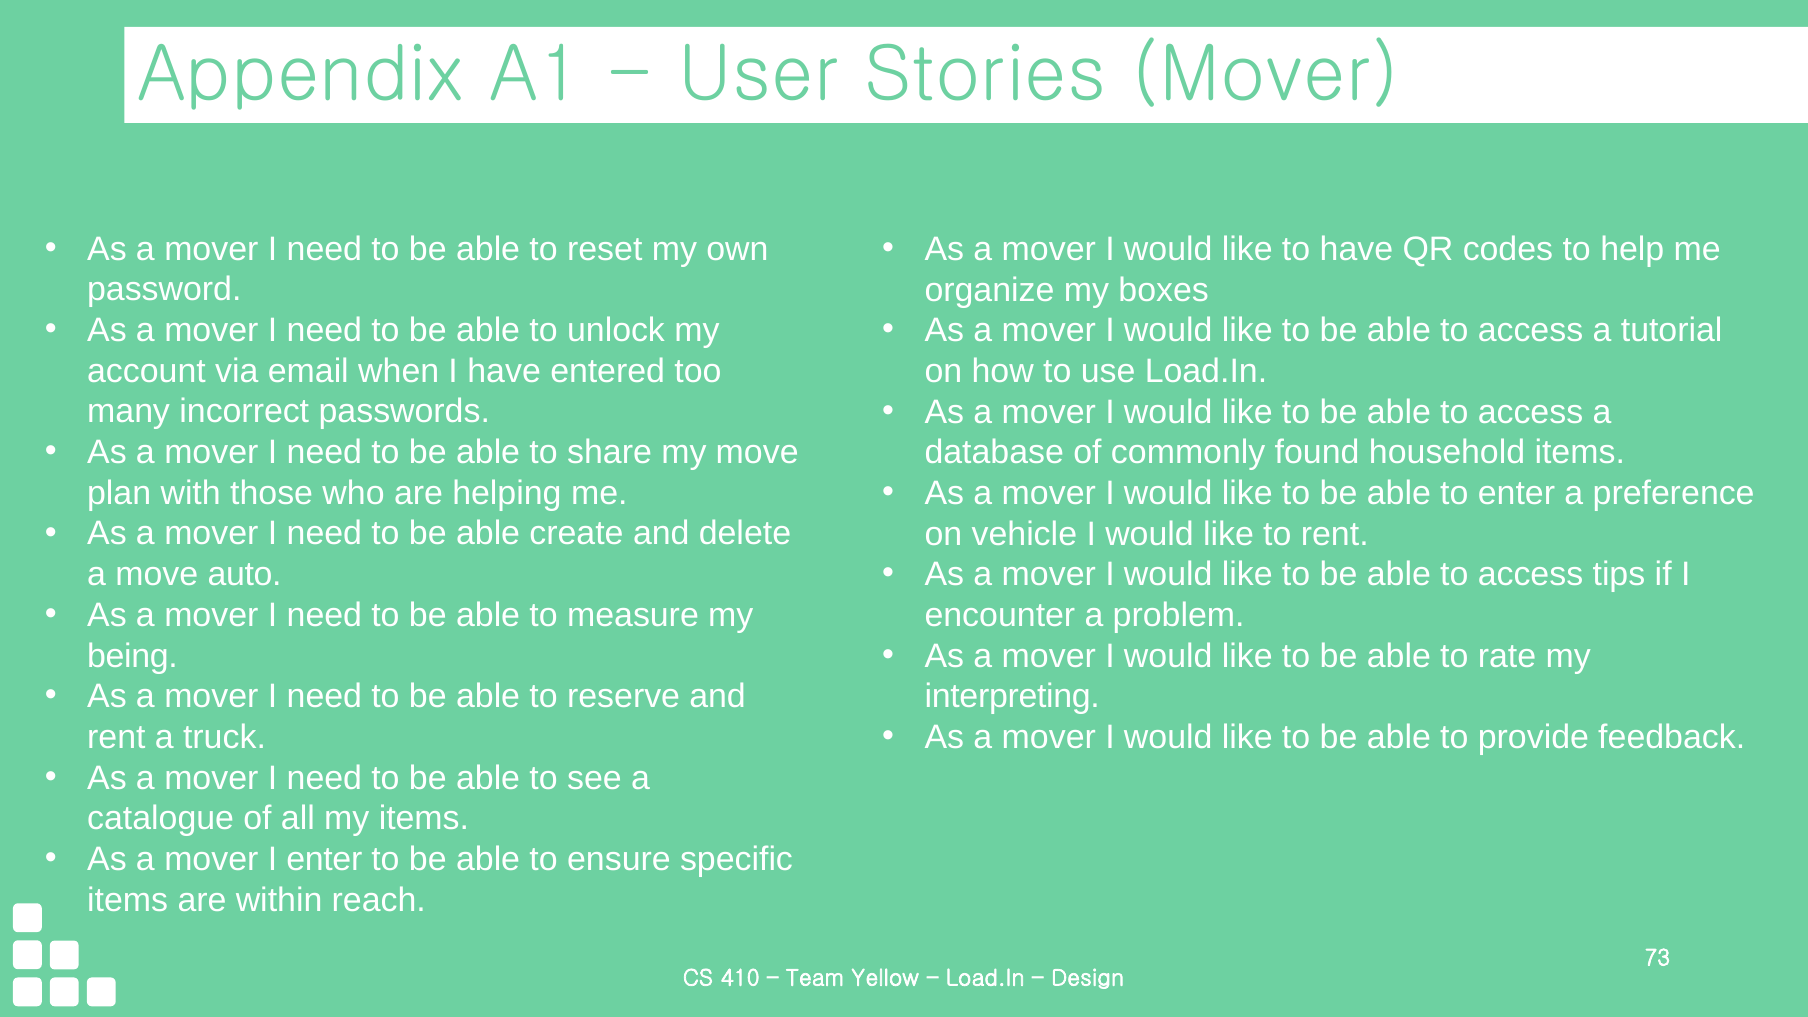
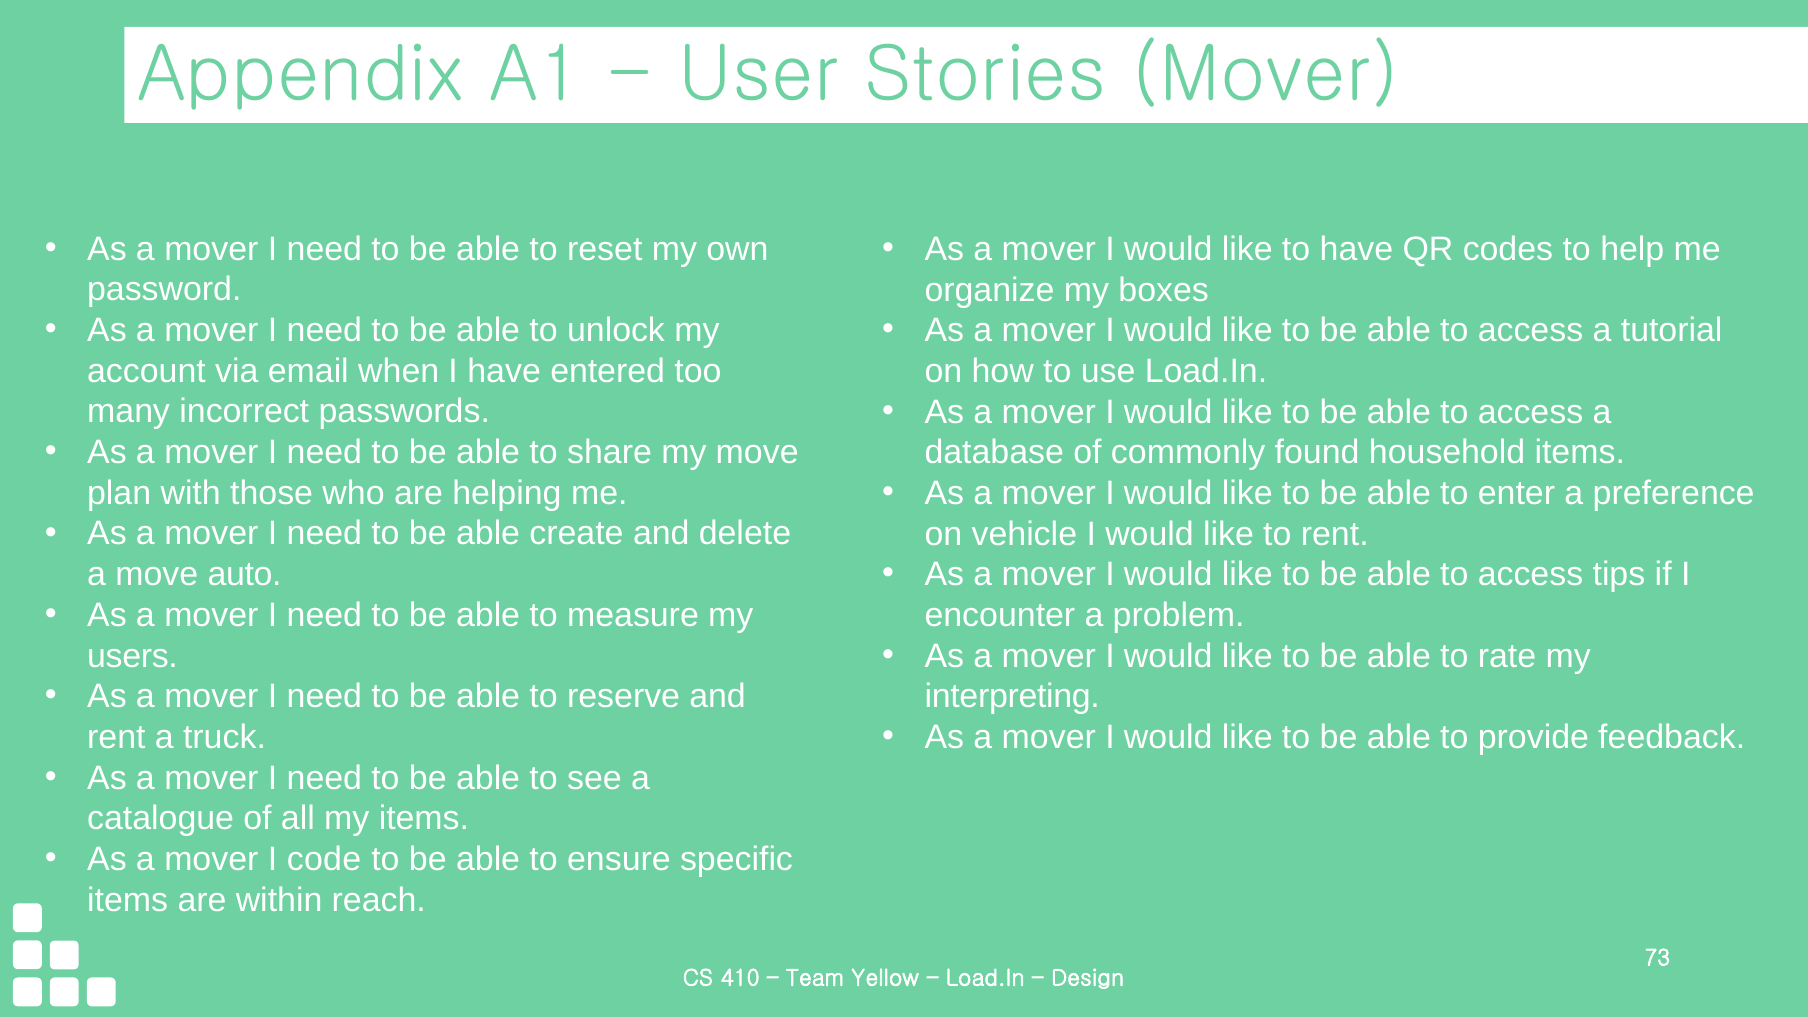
being: being -> users
I enter: enter -> code
